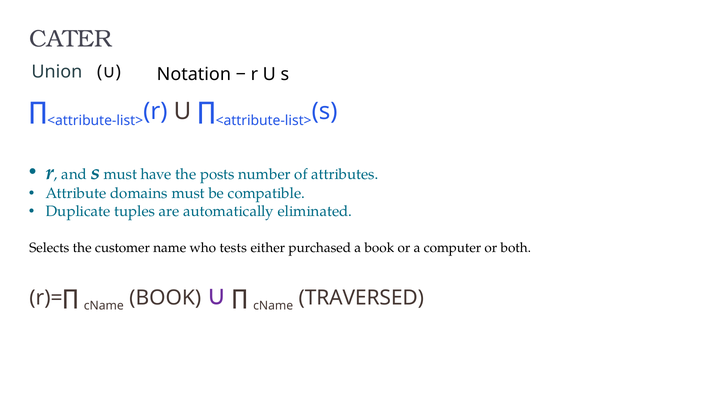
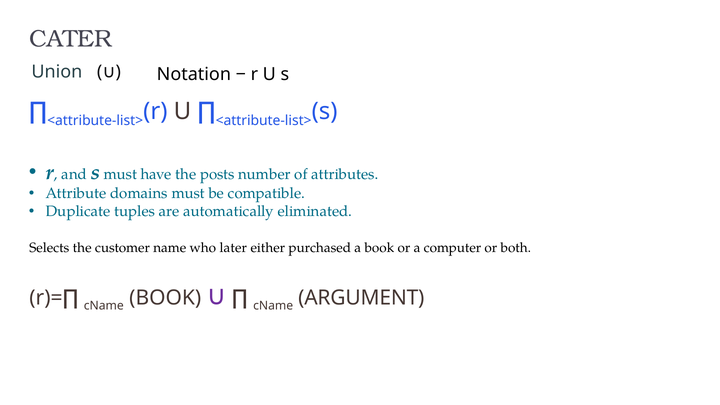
tests: tests -> later
TRAVERSED: TRAVERSED -> ARGUMENT
